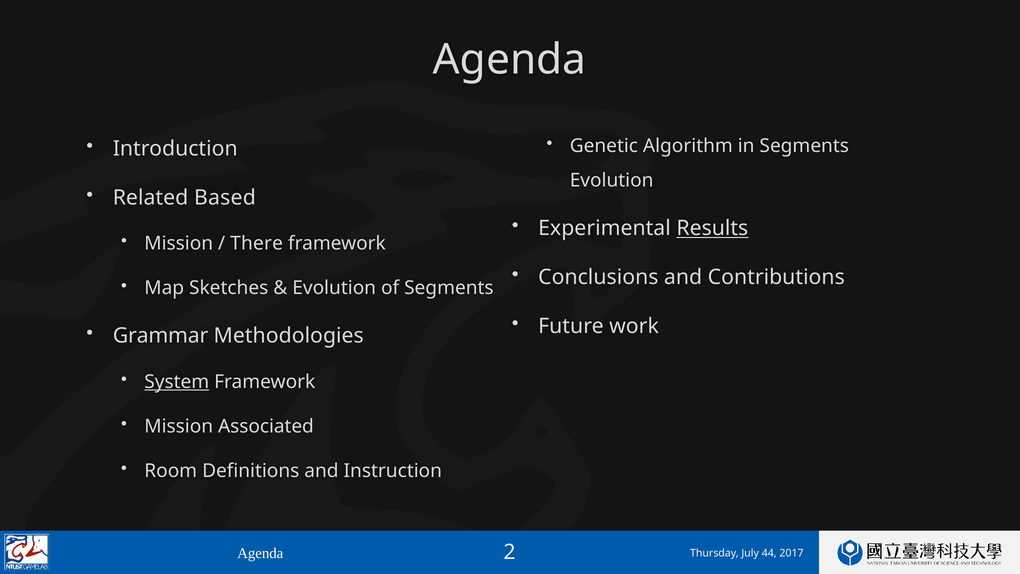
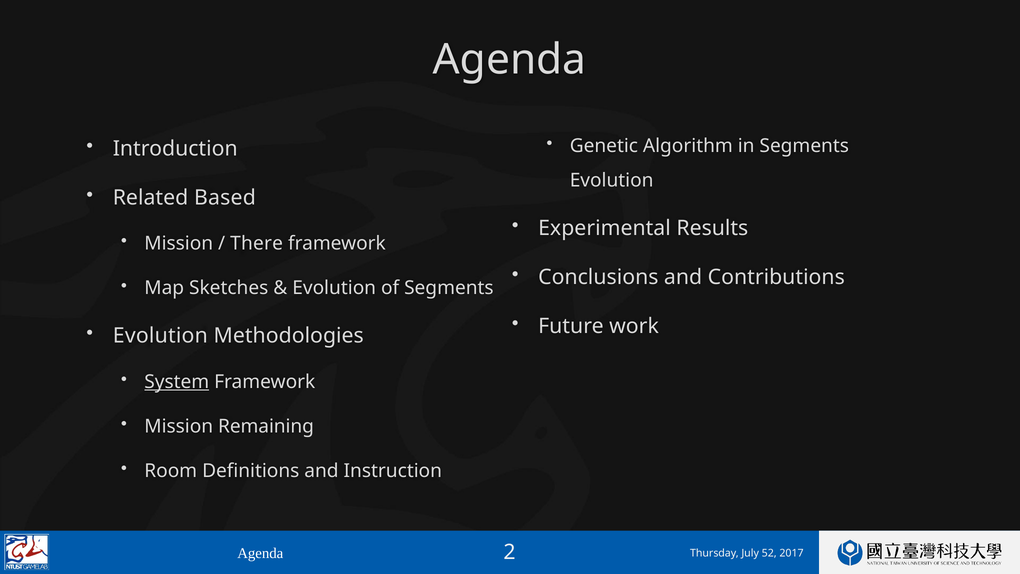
Results underline: present -> none
Grammar at (161, 336): Grammar -> Evolution
Associated: Associated -> Remaining
44: 44 -> 52
